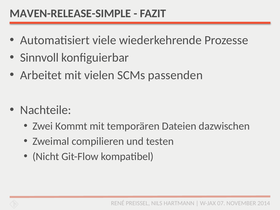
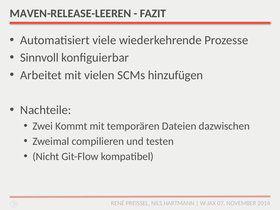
MAVEN-RELEASE-SIMPLE: MAVEN-RELEASE-SIMPLE -> MAVEN-RELEASE-LEEREN
passenden: passenden -> hinzufügen
